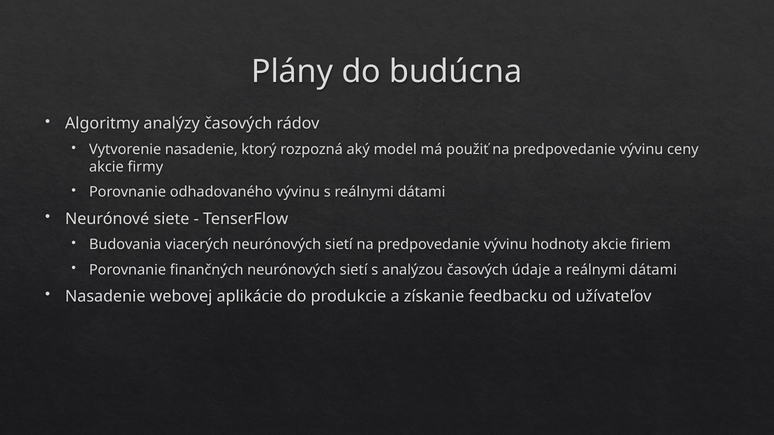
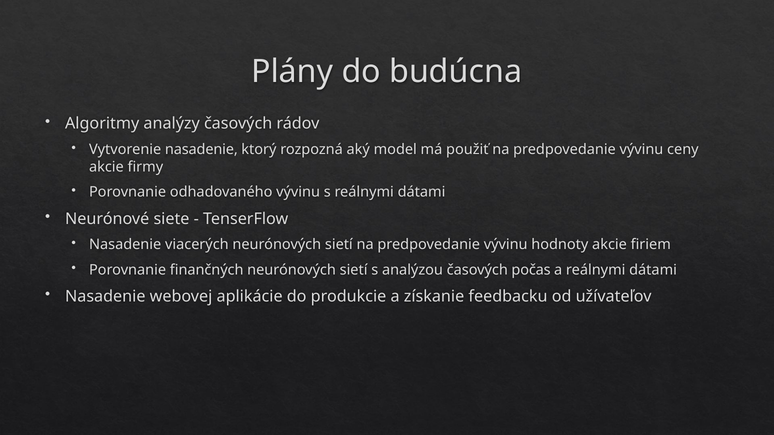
Budovania at (125, 245): Budovania -> Nasadenie
údaje: údaje -> počas
